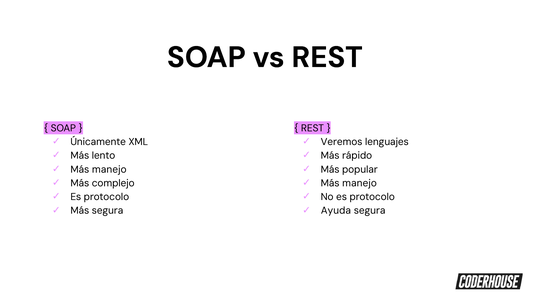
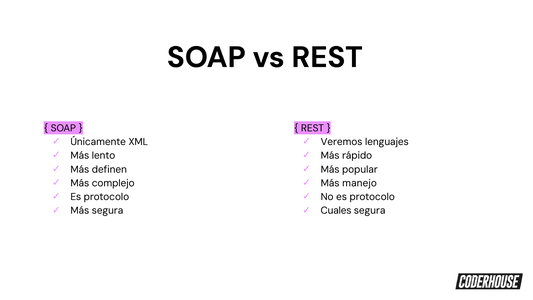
manejo at (109, 169): manejo -> definen
Ayuda: Ayuda -> Cuales
